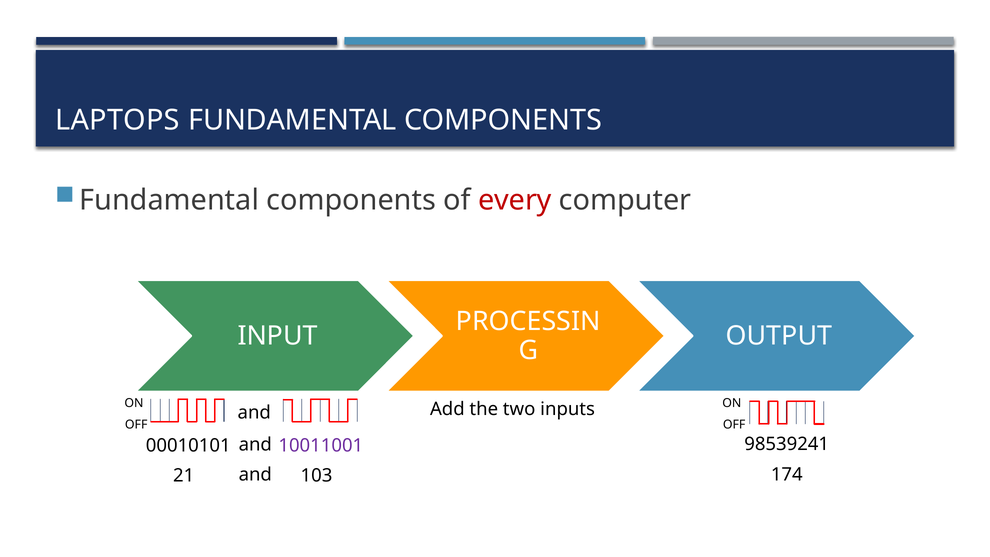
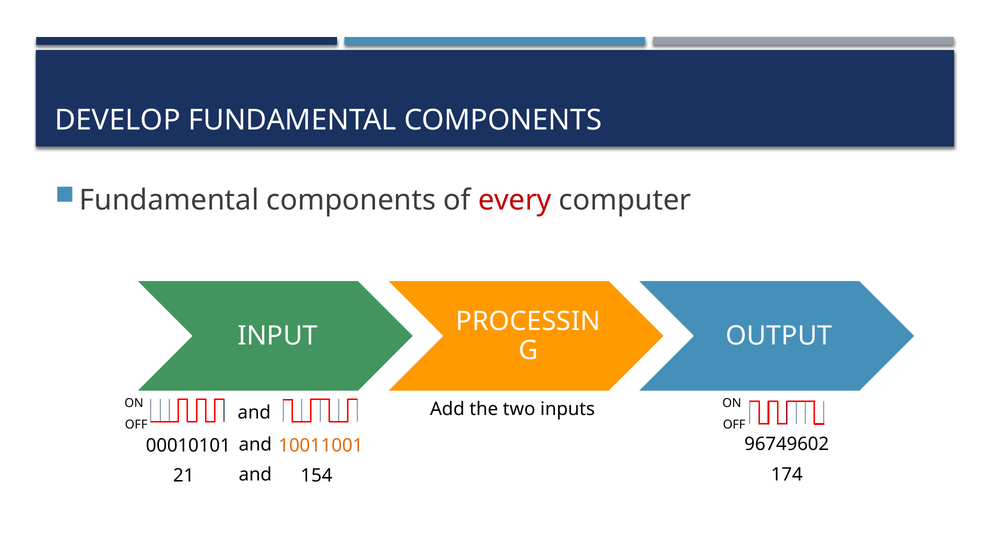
LAPTOPS: LAPTOPS -> DEVELOP
98539241: 98539241 -> 96749602
10011001 colour: purple -> orange
103: 103 -> 154
